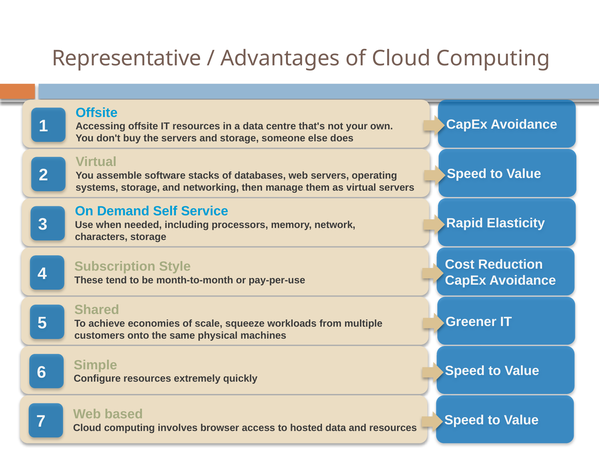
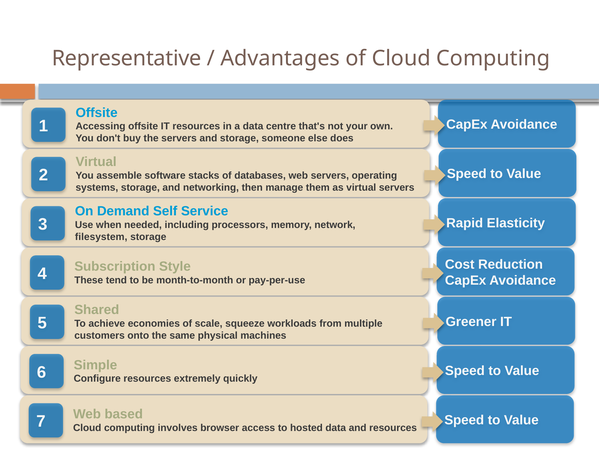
characters: characters -> filesystem
